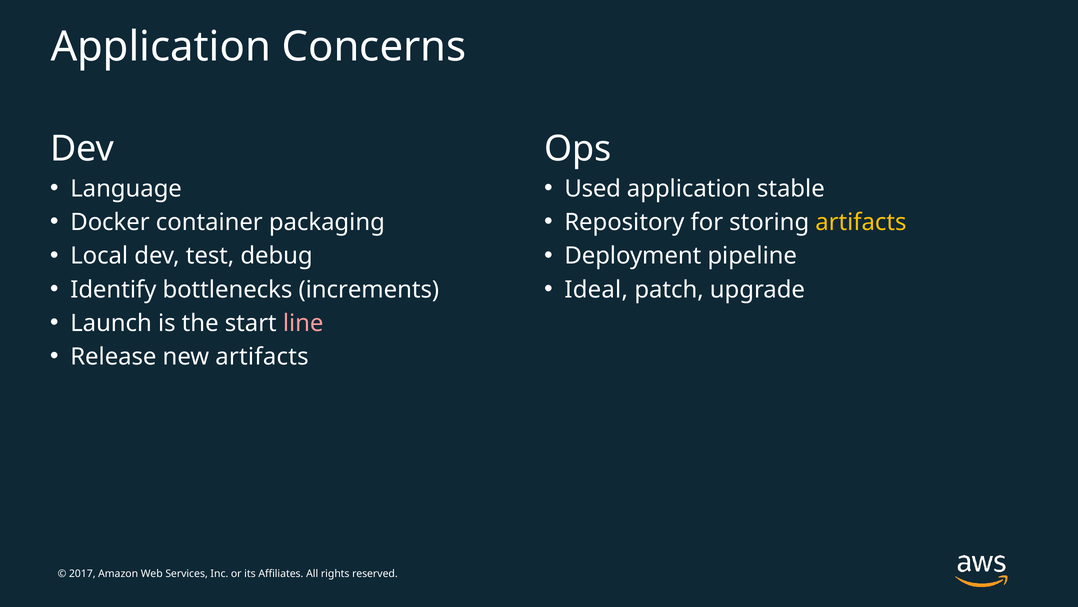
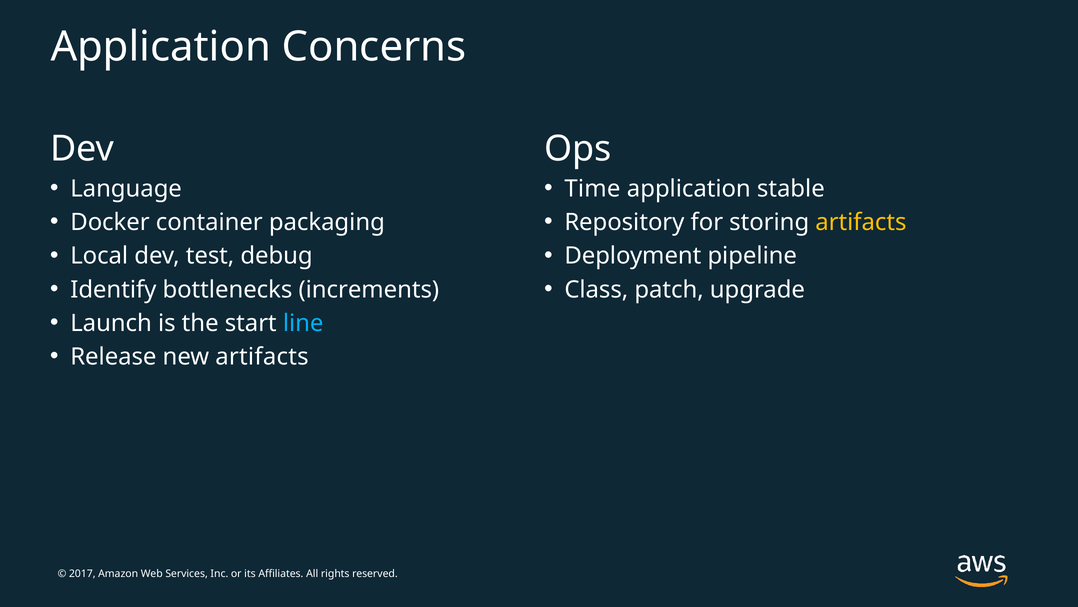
Used: Used -> Time
Ideal: Ideal -> Class
line colour: pink -> light blue
